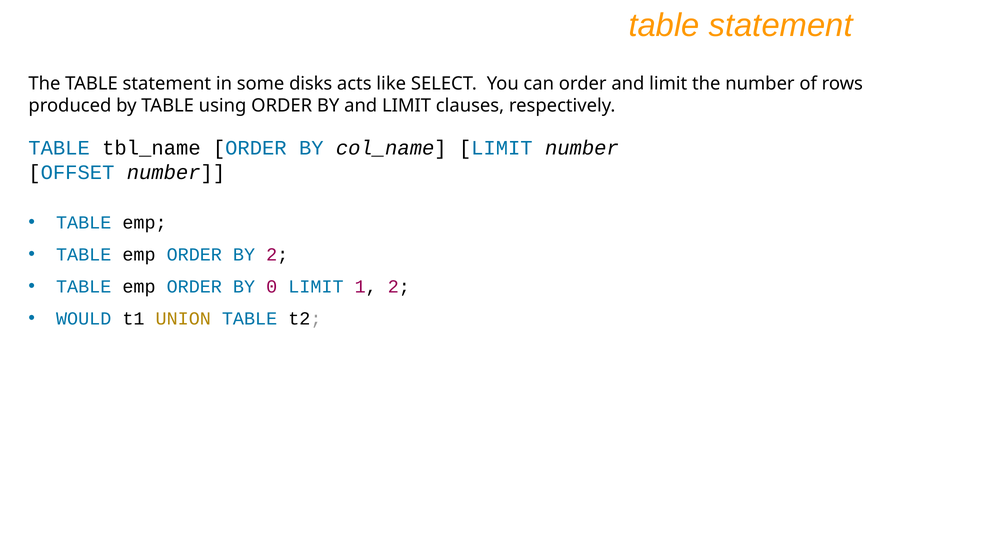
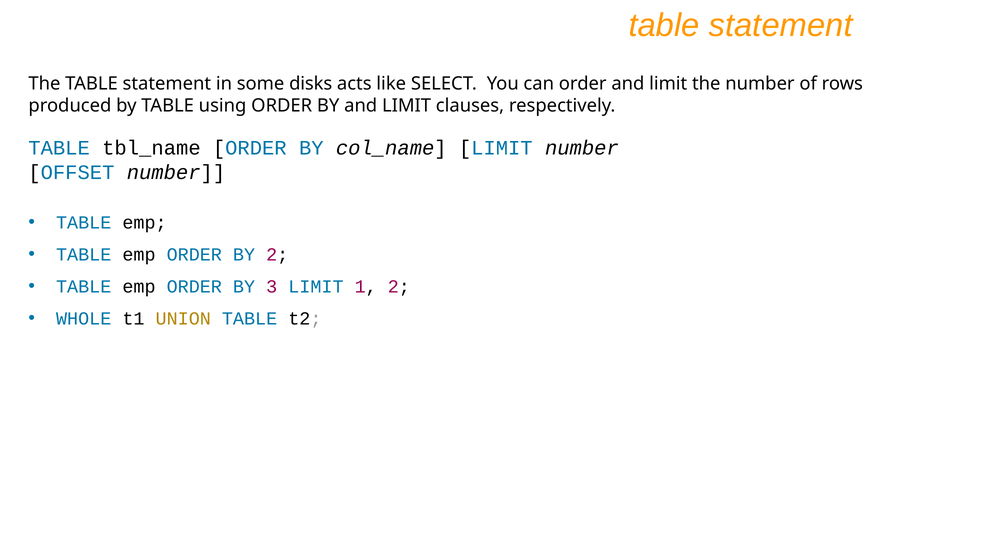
0: 0 -> 3
WOULD: WOULD -> WHOLE
